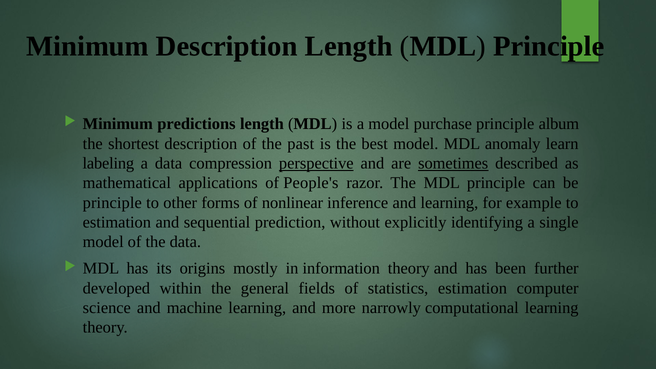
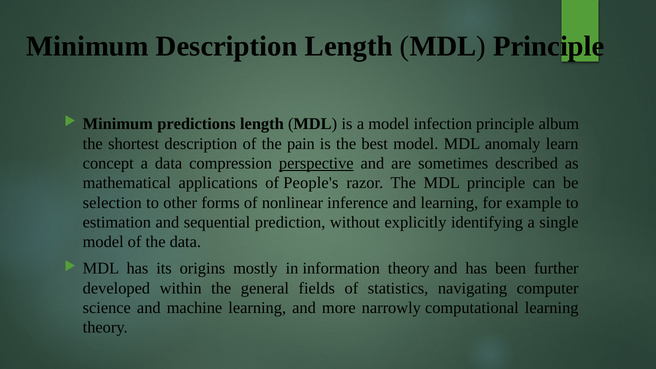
purchase: purchase -> infection
past: past -> pain
labeling: labeling -> concept
sometimes underline: present -> none
principle at (112, 203): principle -> selection
statistics estimation: estimation -> navigating
